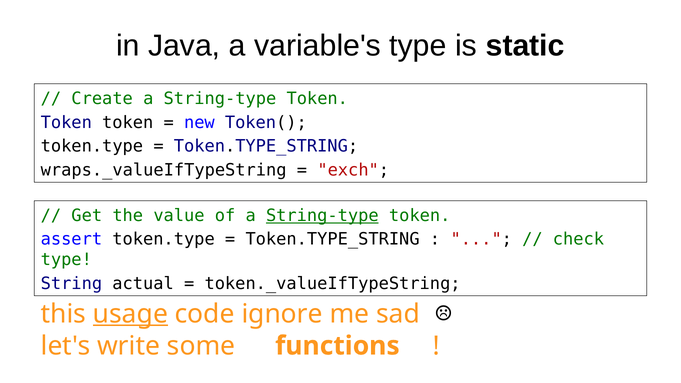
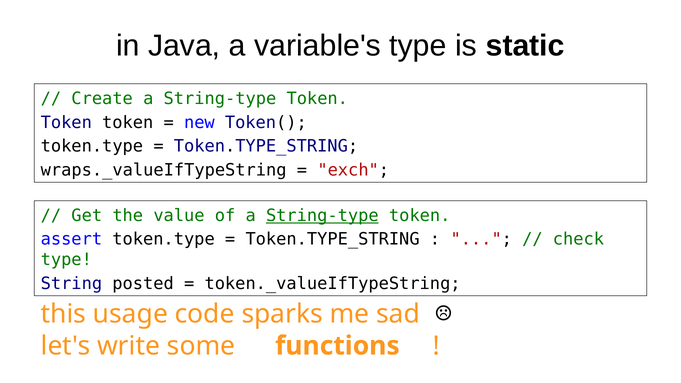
actual: actual -> posted
usage underline: present -> none
ignore: ignore -> sparks
